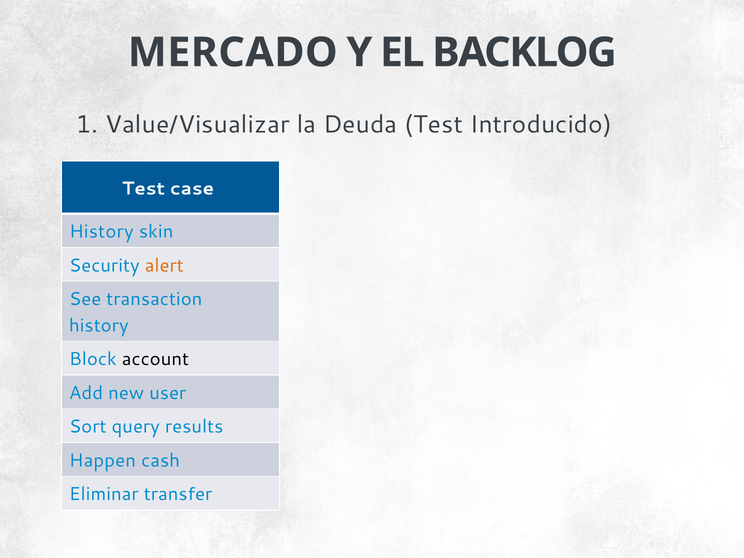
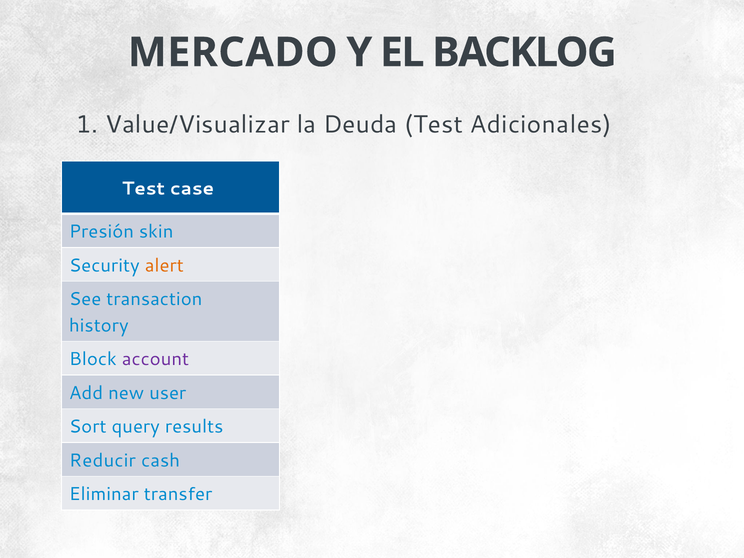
Introducido: Introducido -> Adicionales
History at (101, 232): History -> Presión
account colour: black -> purple
Happen: Happen -> Reducir
